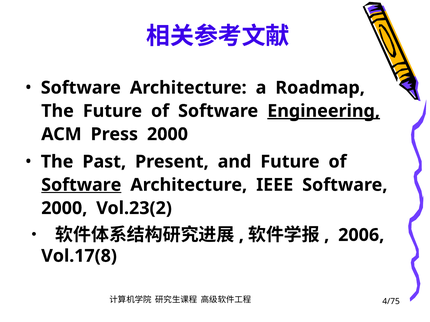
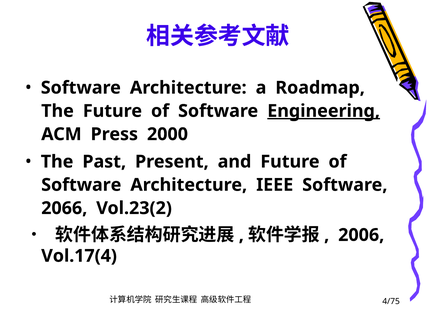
Software at (81, 185) underline: present -> none
2000 at (64, 208): 2000 -> 2066
Vol.17(8: Vol.17(8 -> Vol.17(4
